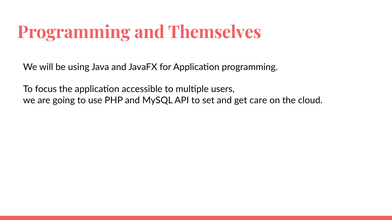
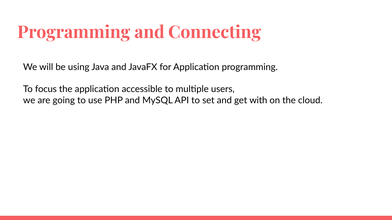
Themselves: Themselves -> Connecting
care: care -> with
